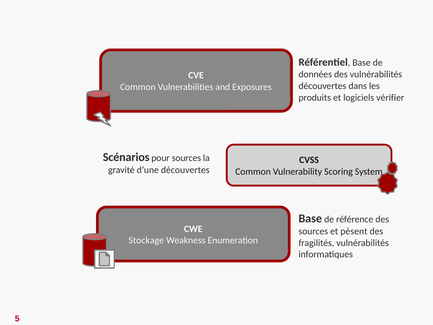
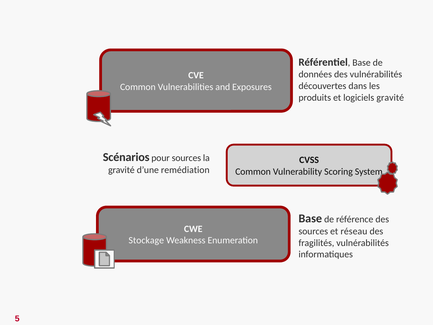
logiciels vérifier: vérifier -> gravité
d’une découvertes: découvertes -> remédiation
pèsent: pèsent -> réseau
